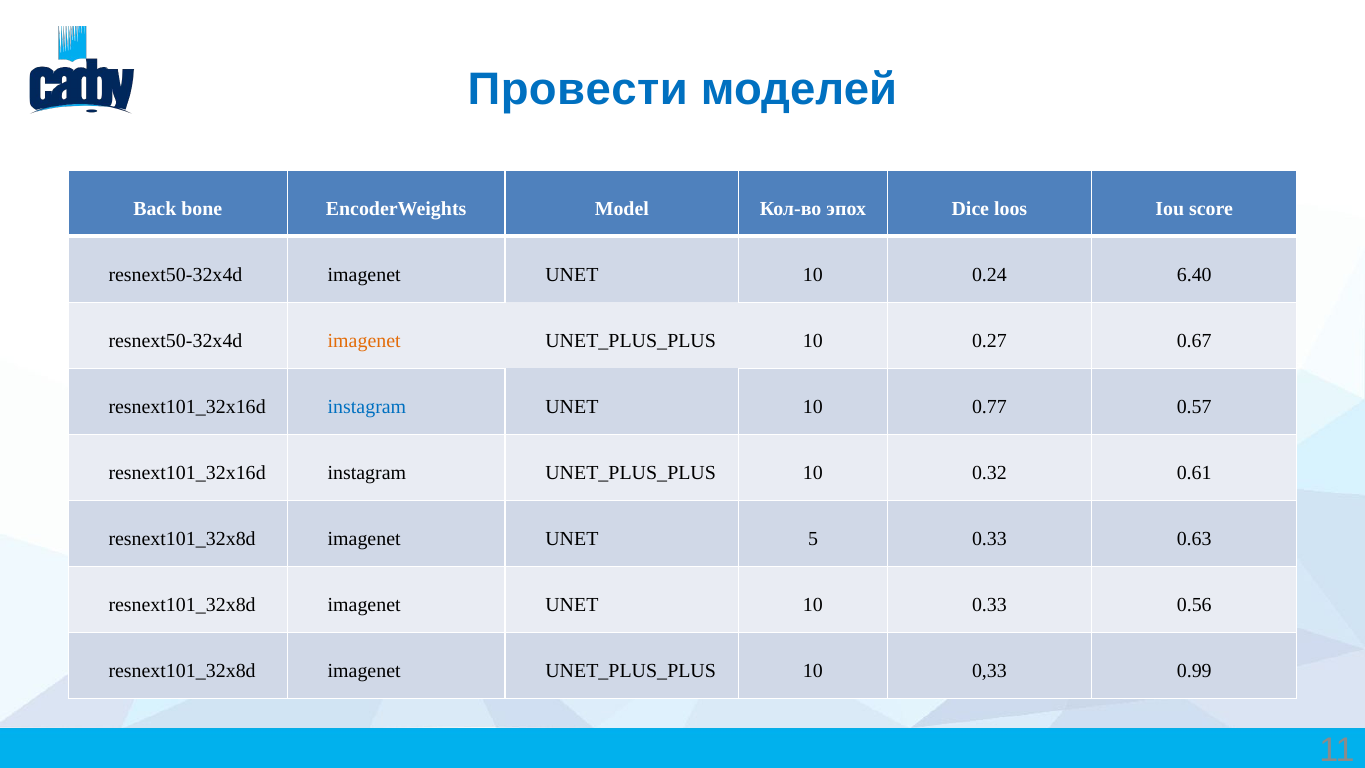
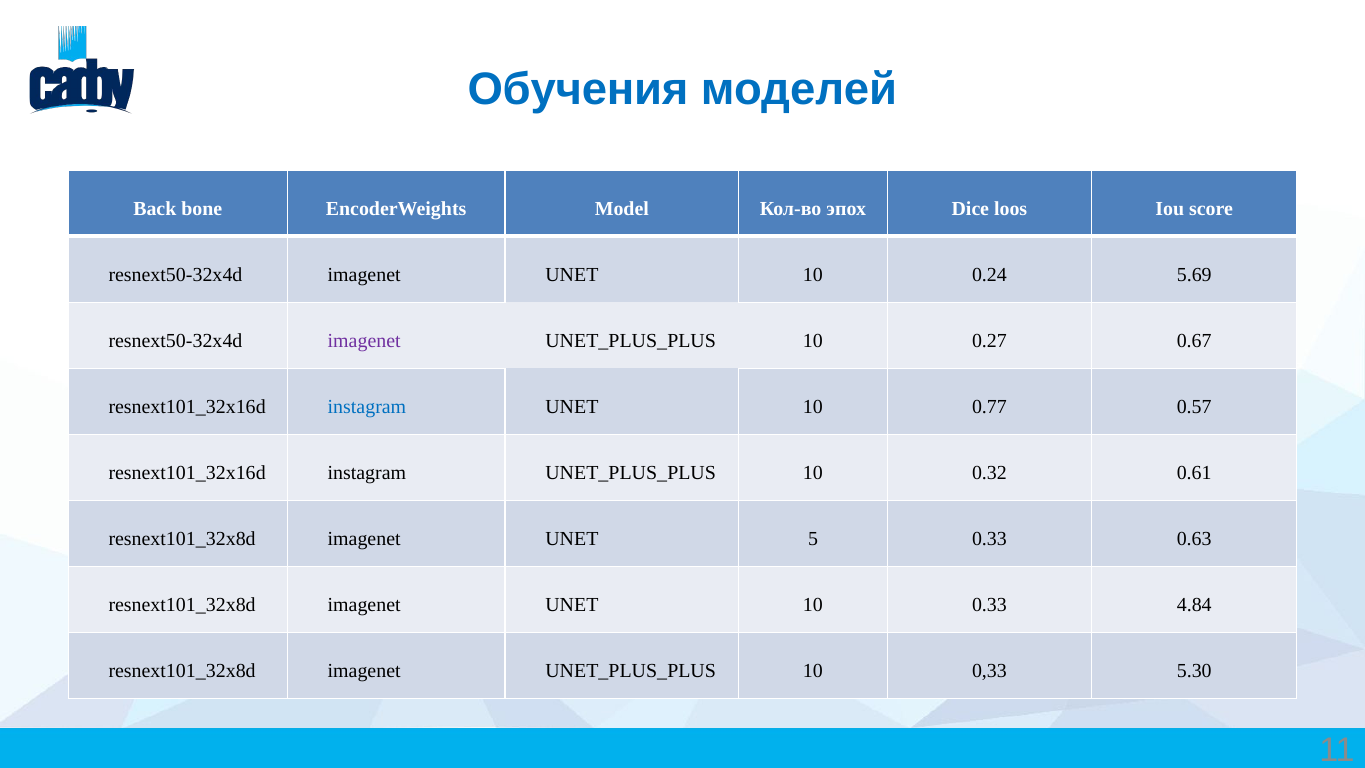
Провести: Провести -> Обучения
6.40: 6.40 -> 5.69
imagenet at (364, 341) colour: orange -> purple
0.56: 0.56 -> 4.84
0.99: 0.99 -> 5.30
